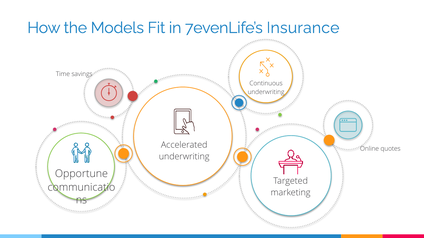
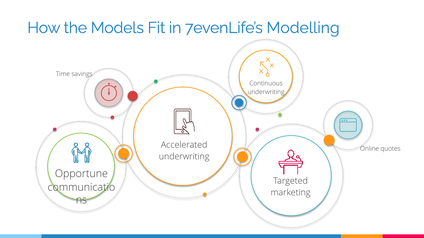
Insurance: Insurance -> Modelling
